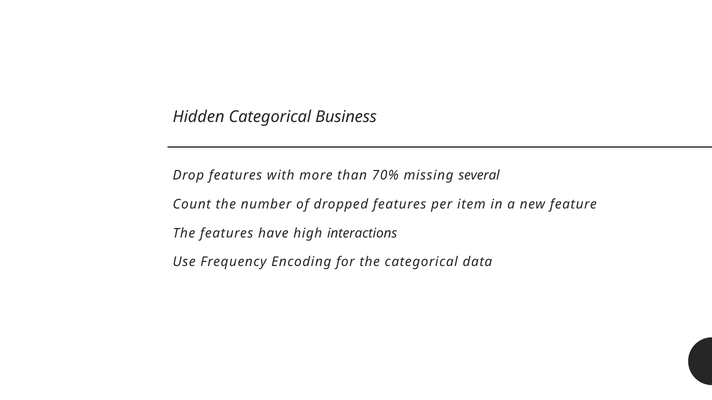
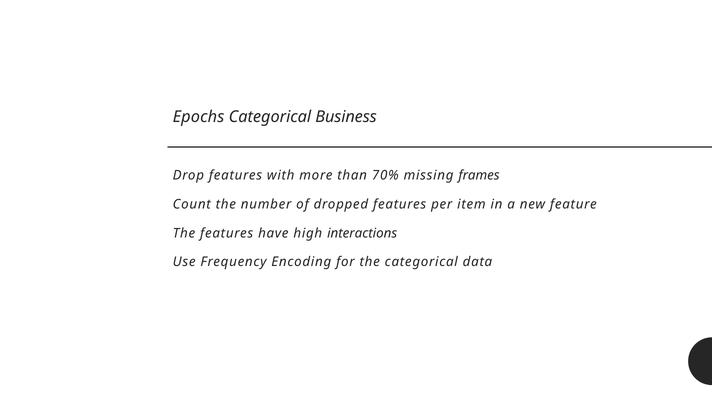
Hidden: Hidden -> Epochs
several: several -> frames
